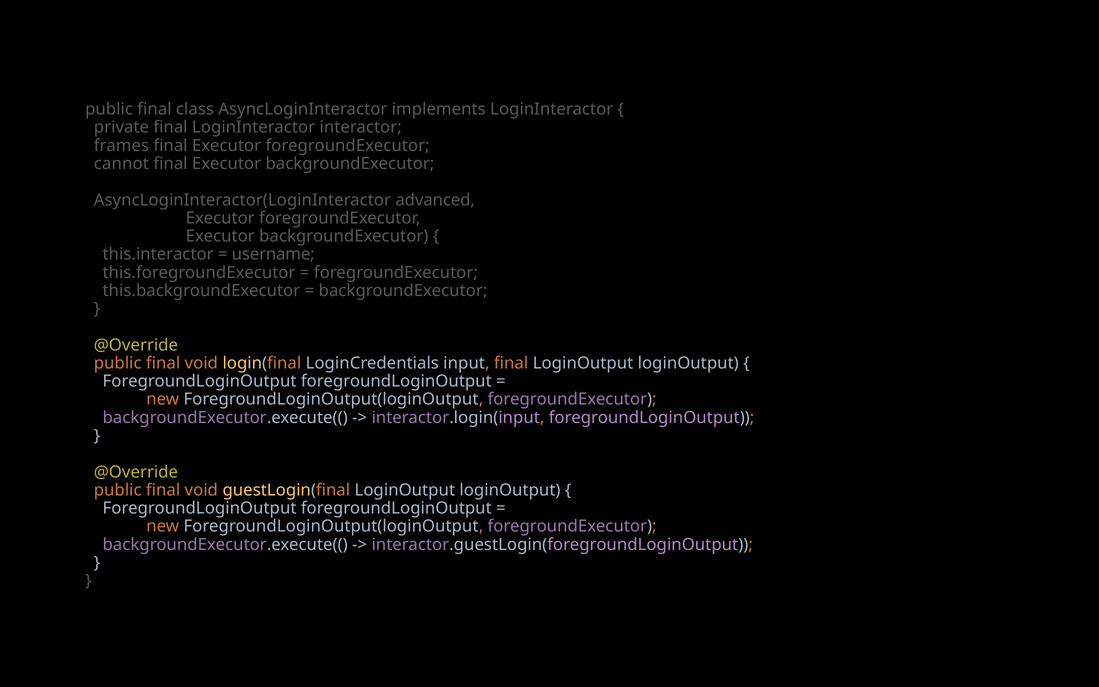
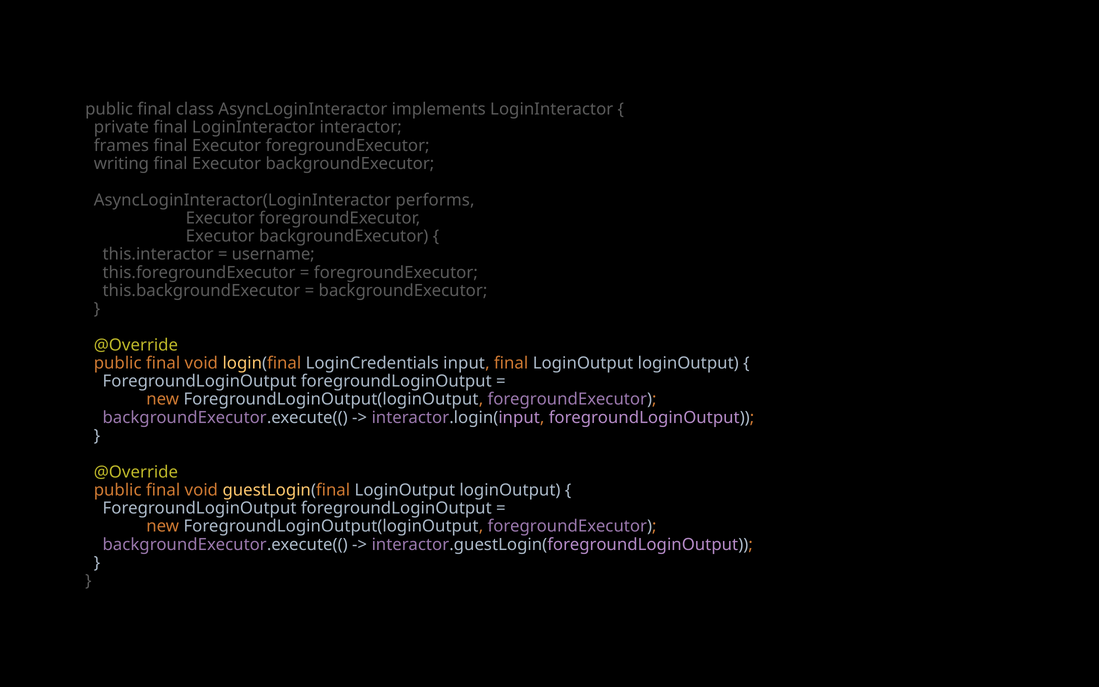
cannot: cannot -> writing
advanced: advanced -> performs
